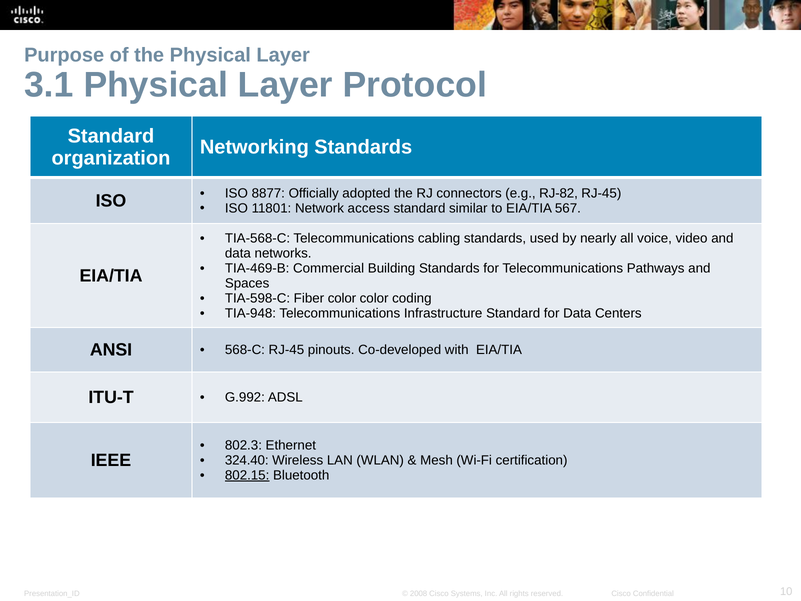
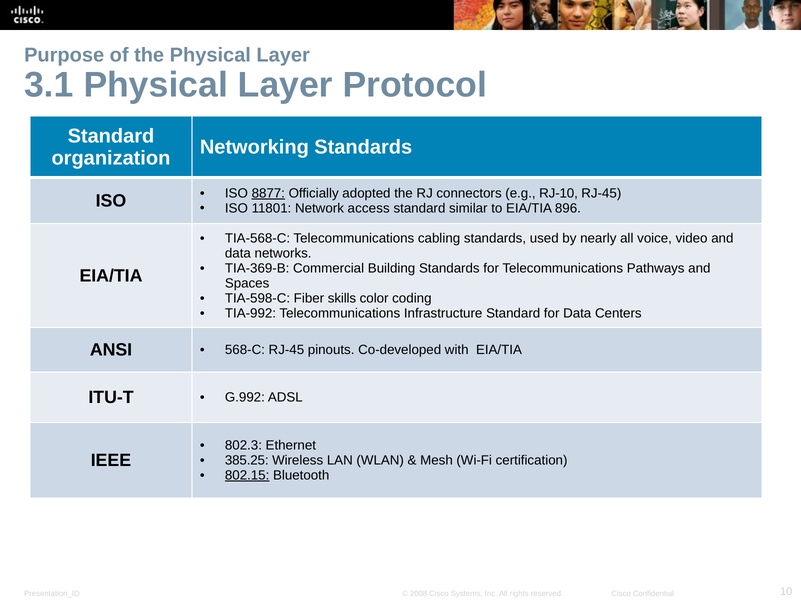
8877 underline: none -> present
RJ-82: RJ-82 -> RJ-10
567: 567 -> 896
TIA-469-B: TIA-469-B -> TIA-369-B
Fiber color: color -> skills
TIA-948: TIA-948 -> TIA-992
324.40: 324.40 -> 385.25
